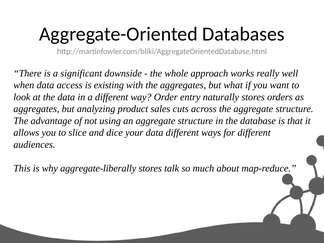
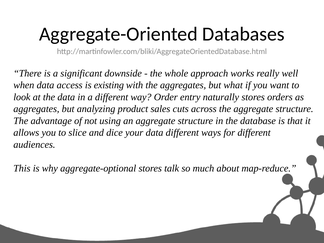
aggregate-liberally: aggregate-liberally -> aggregate-optional
